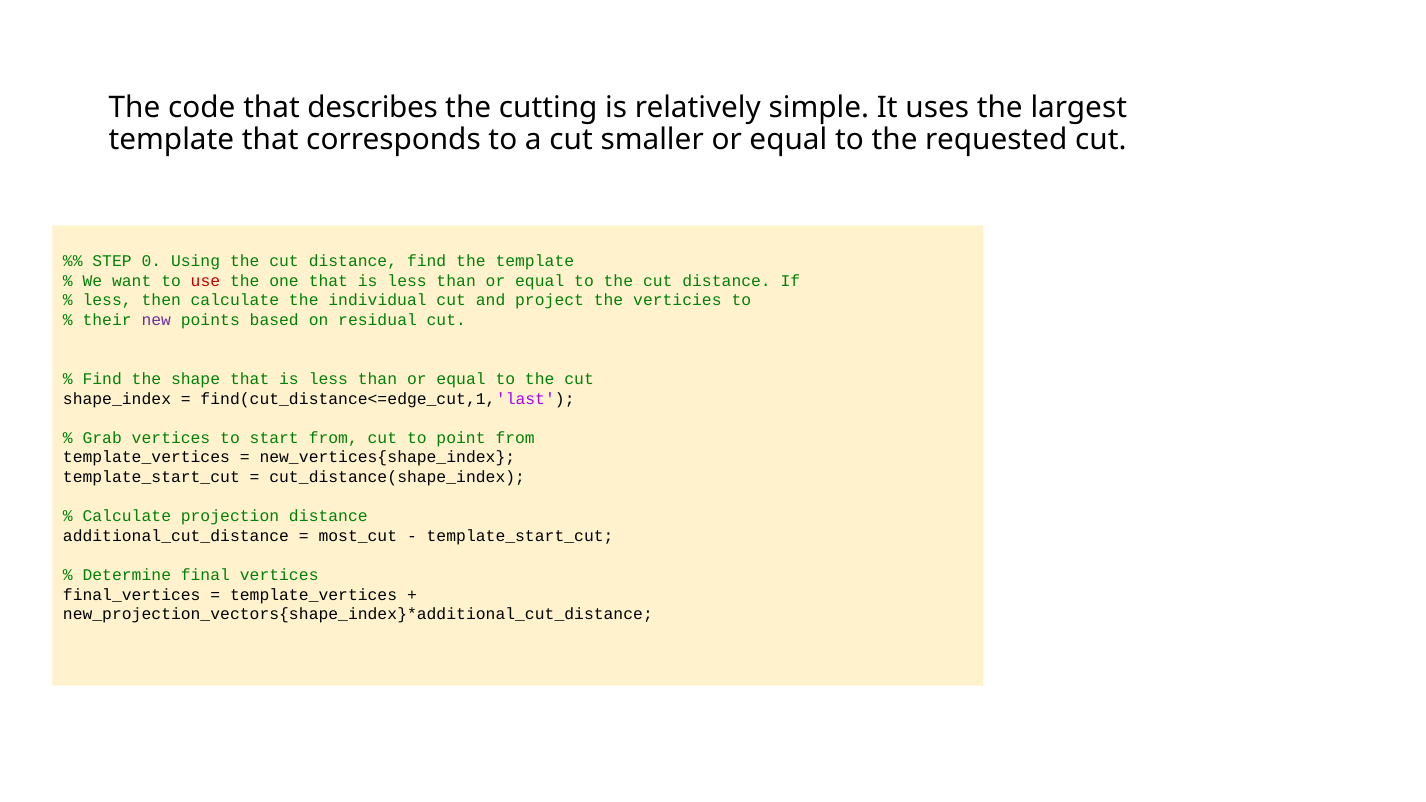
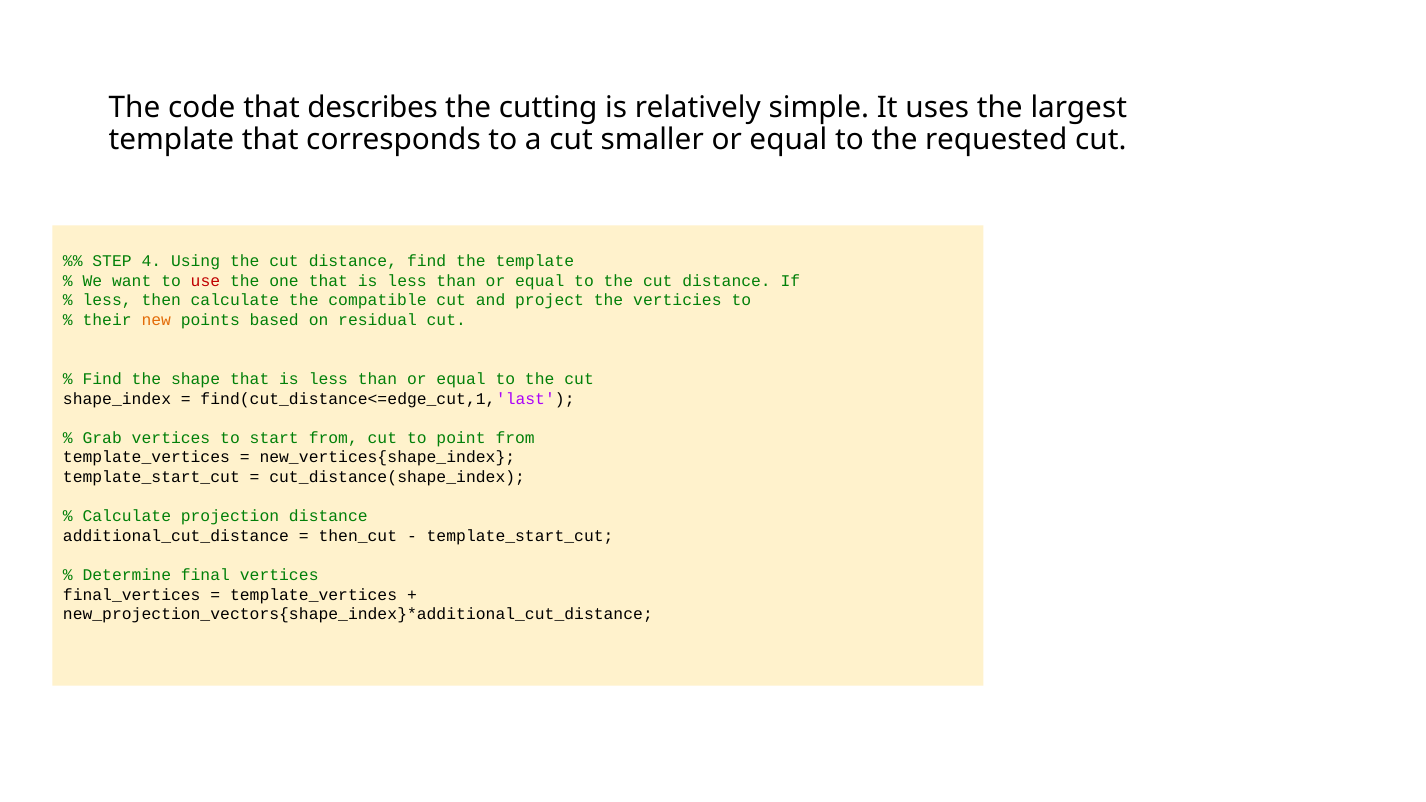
0: 0 -> 4
individual: individual -> compatible
new colour: purple -> orange
most_cut: most_cut -> then_cut
